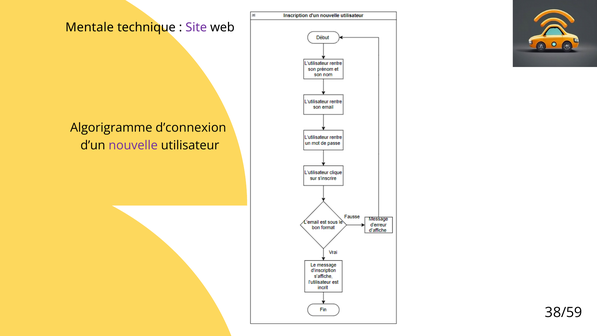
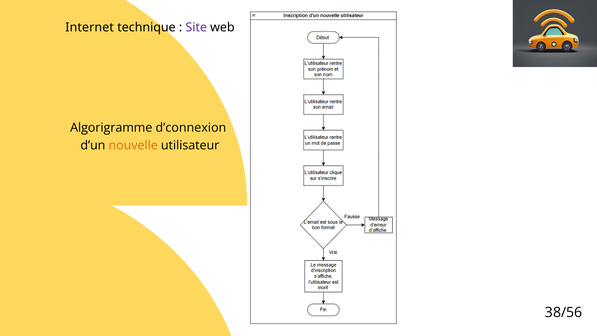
Mentale: Mentale -> Internet
nouvelle colour: purple -> orange
38/59: 38/59 -> 38/56
